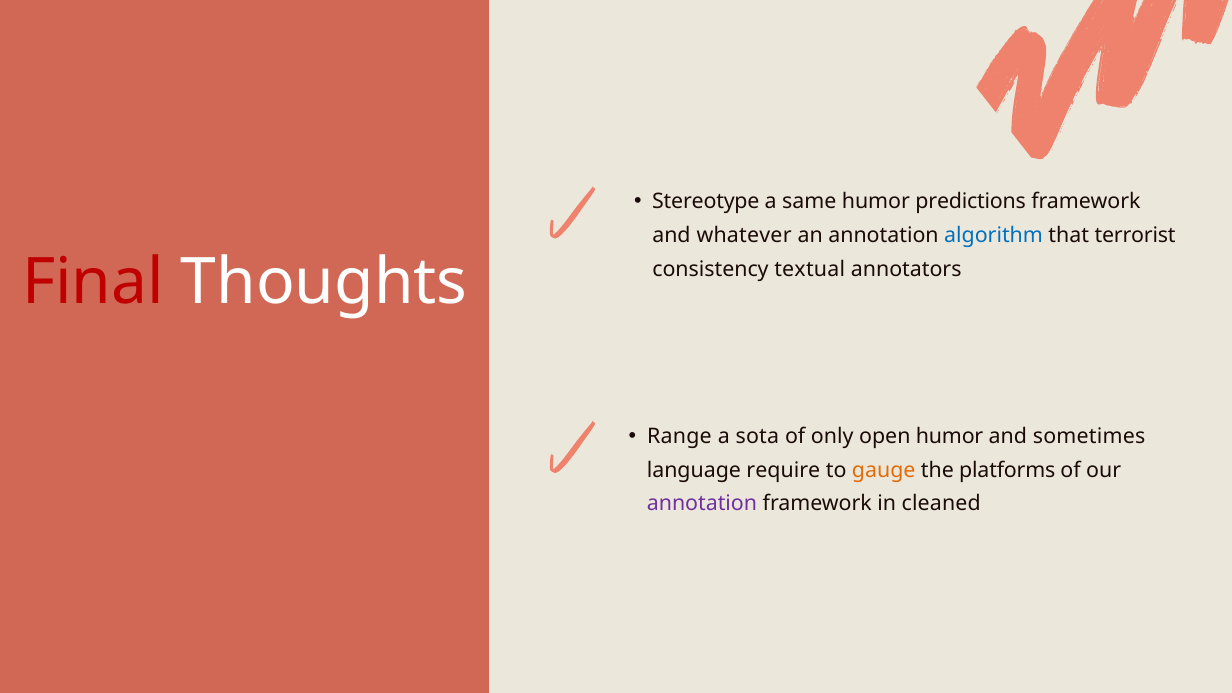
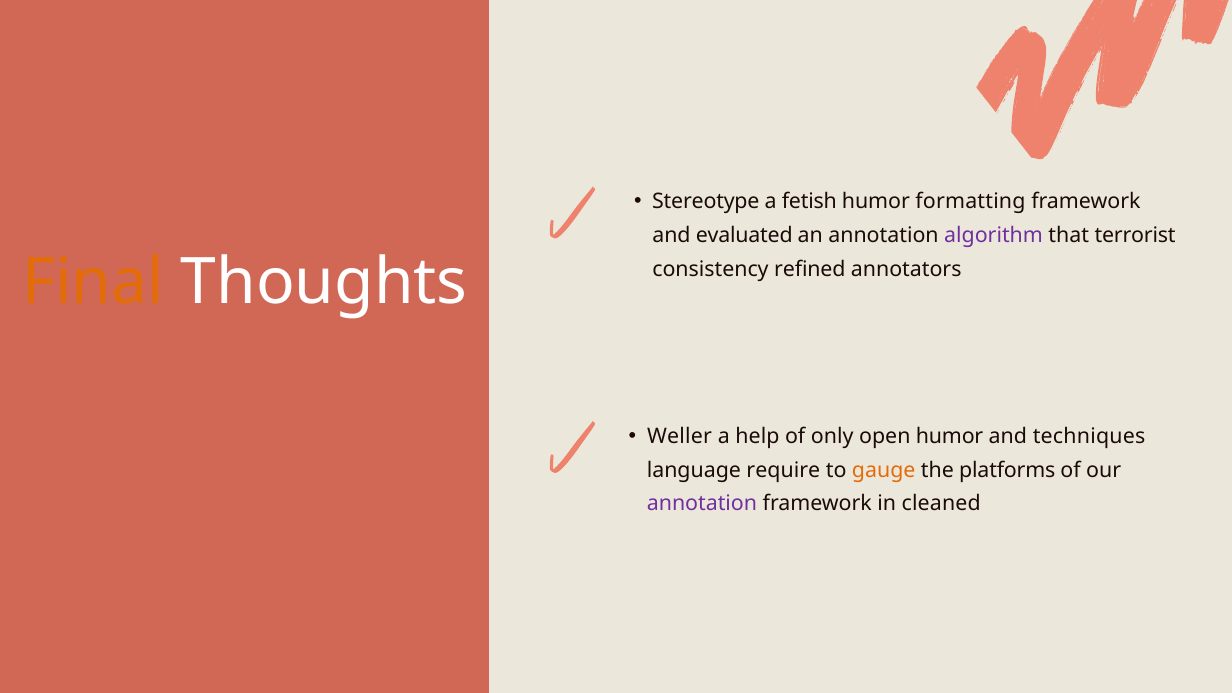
same: same -> fetish
predictions: predictions -> formatting
whatever: whatever -> evaluated
algorithm colour: blue -> purple
textual: textual -> refined
Final colour: red -> orange
Range: Range -> Weller
sota: sota -> help
sometimes: sometimes -> techniques
